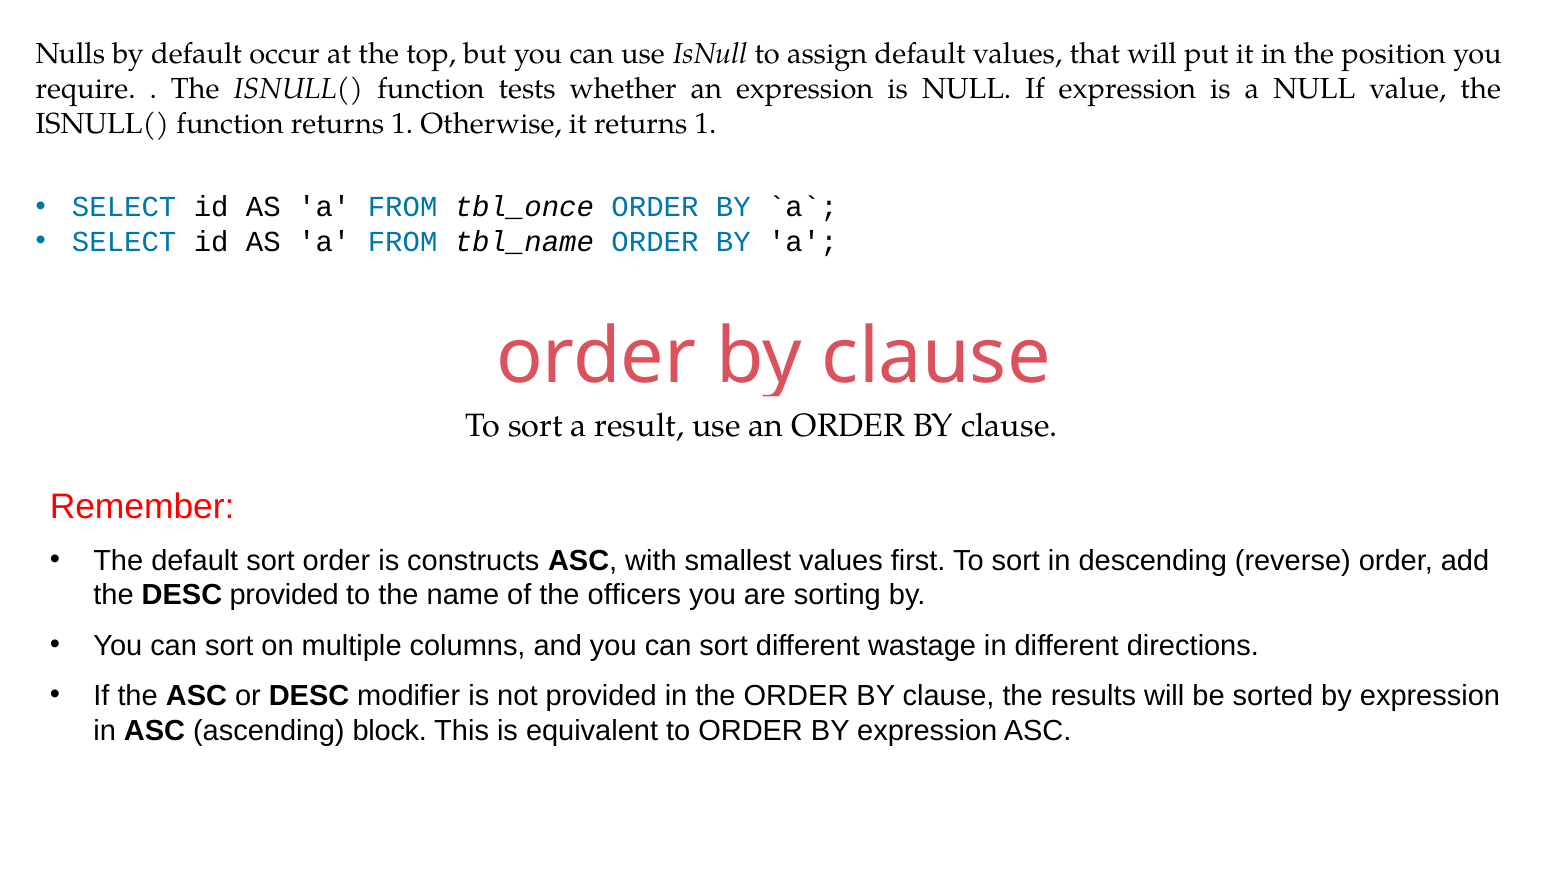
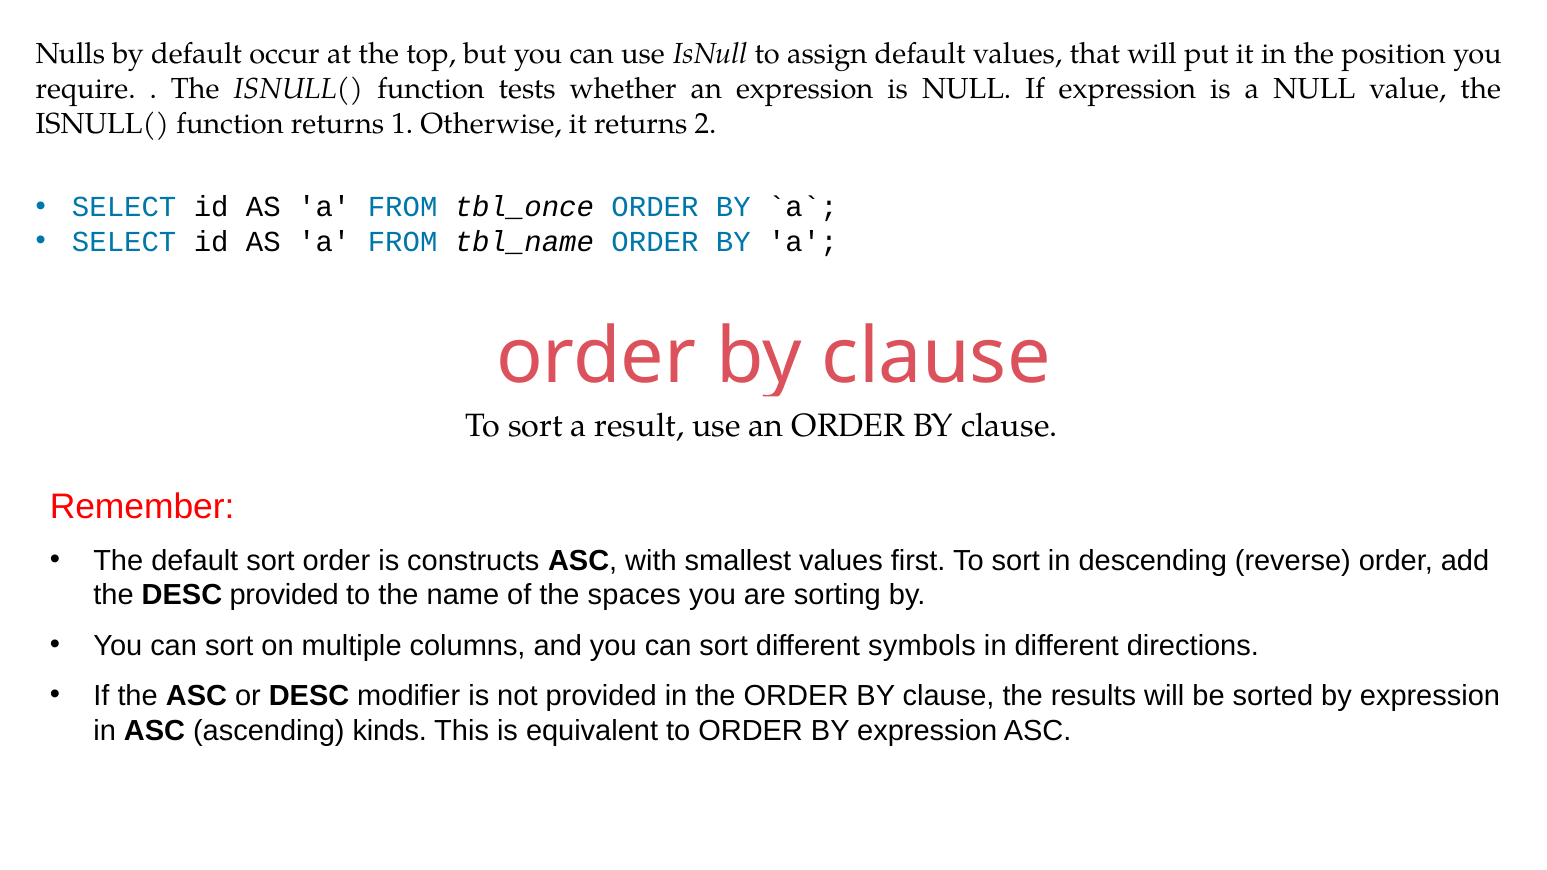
it returns 1: 1 -> 2
officers: officers -> spaces
wastage: wastage -> symbols
block: block -> kinds
